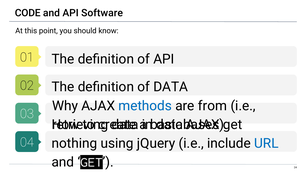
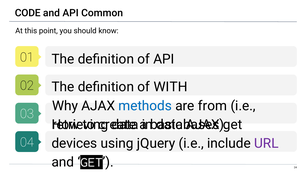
Software: Software -> Common
of DATA: DATA -> WITH
nothing: nothing -> devices
URL colour: blue -> purple
